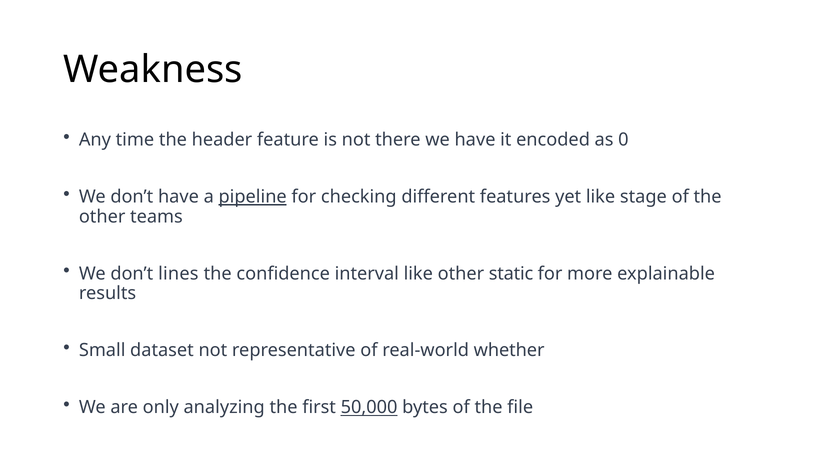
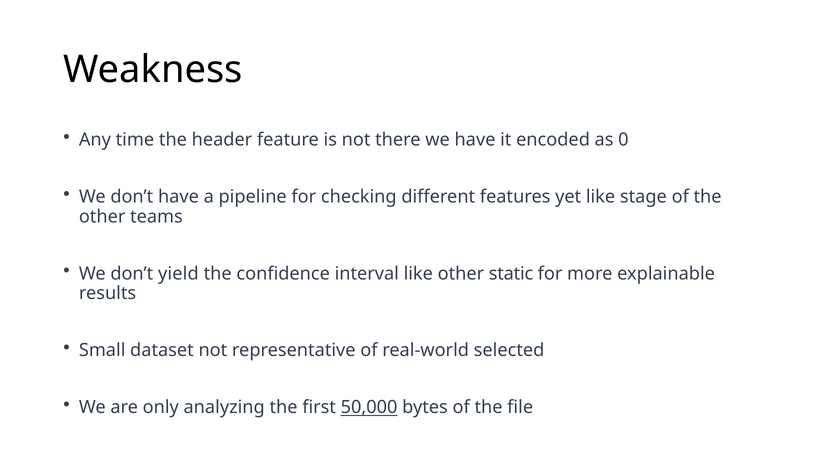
pipeline underline: present -> none
lines: lines -> yield
whether: whether -> selected
